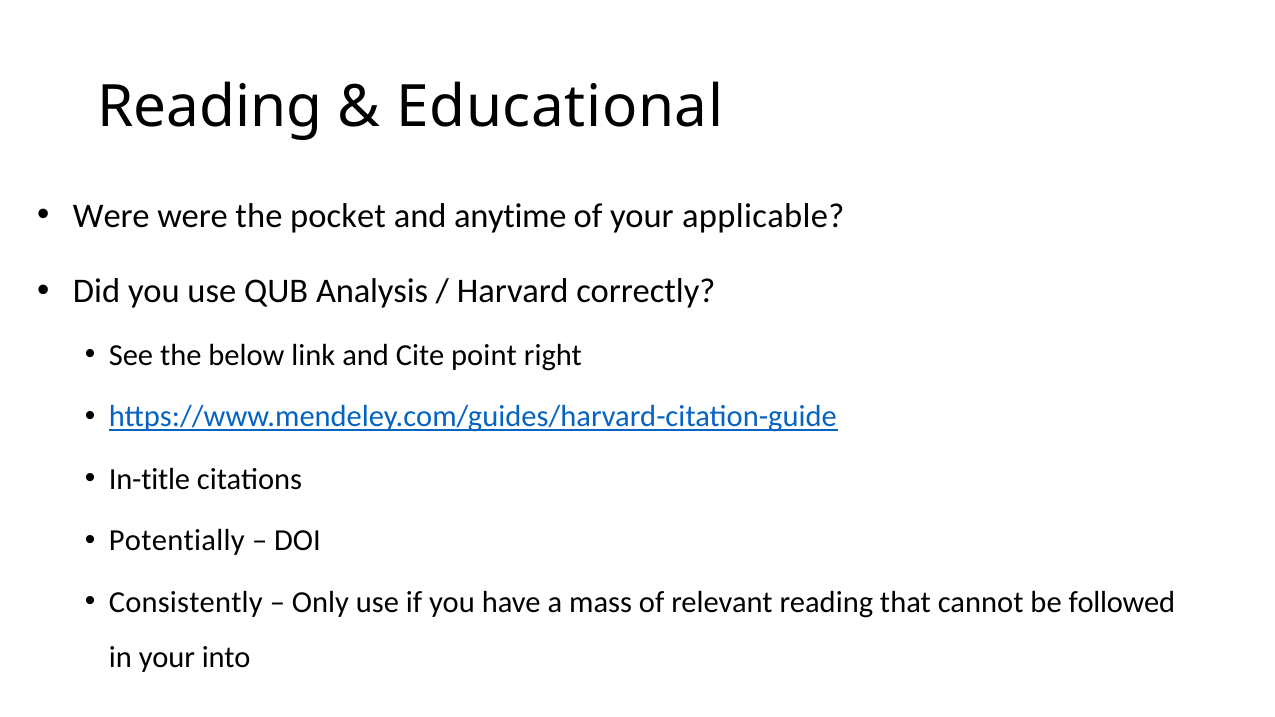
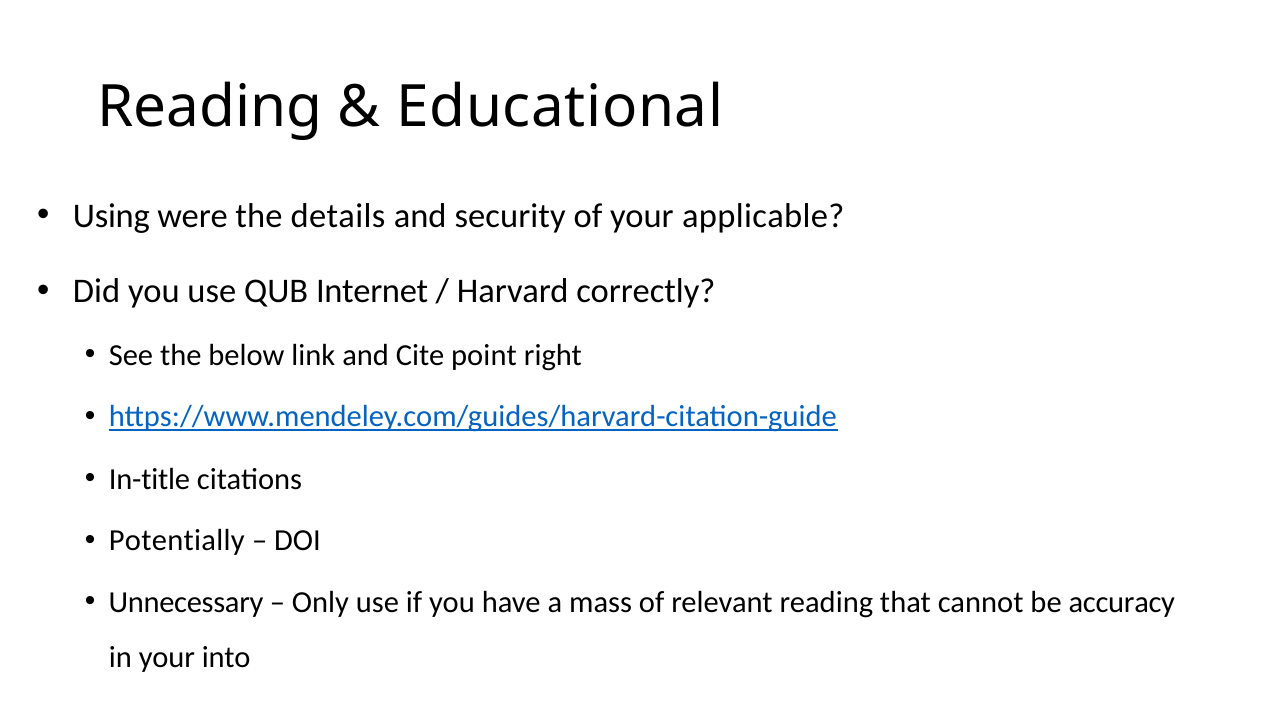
Were at (111, 216): Were -> Using
pocket: pocket -> details
anytime: anytime -> security
Analysis: Analysis -> Internet
Consistently: Consistently -> Unnecessary
followed: followed -> accuracy
